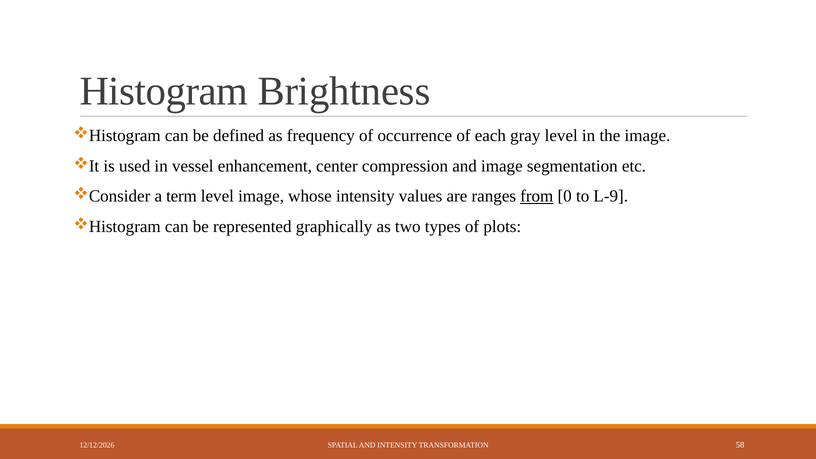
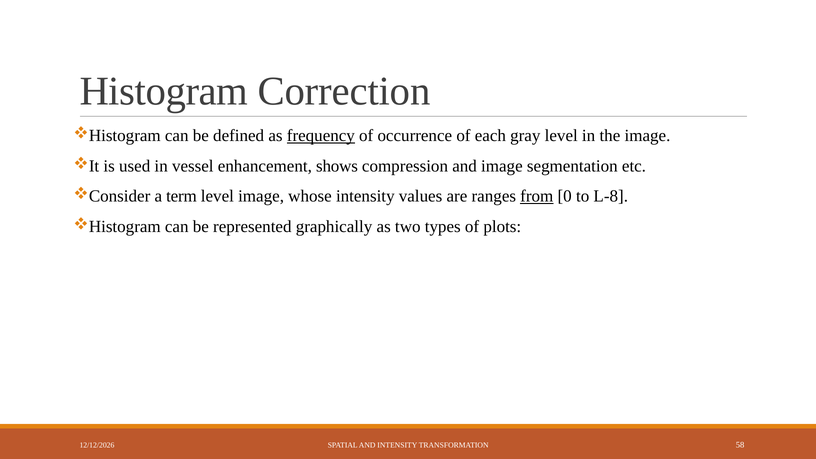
Brightness: Brightness -> Correction
frequency underline: none -> present
center: center -> shows
L-9: L-9 -> L-8
